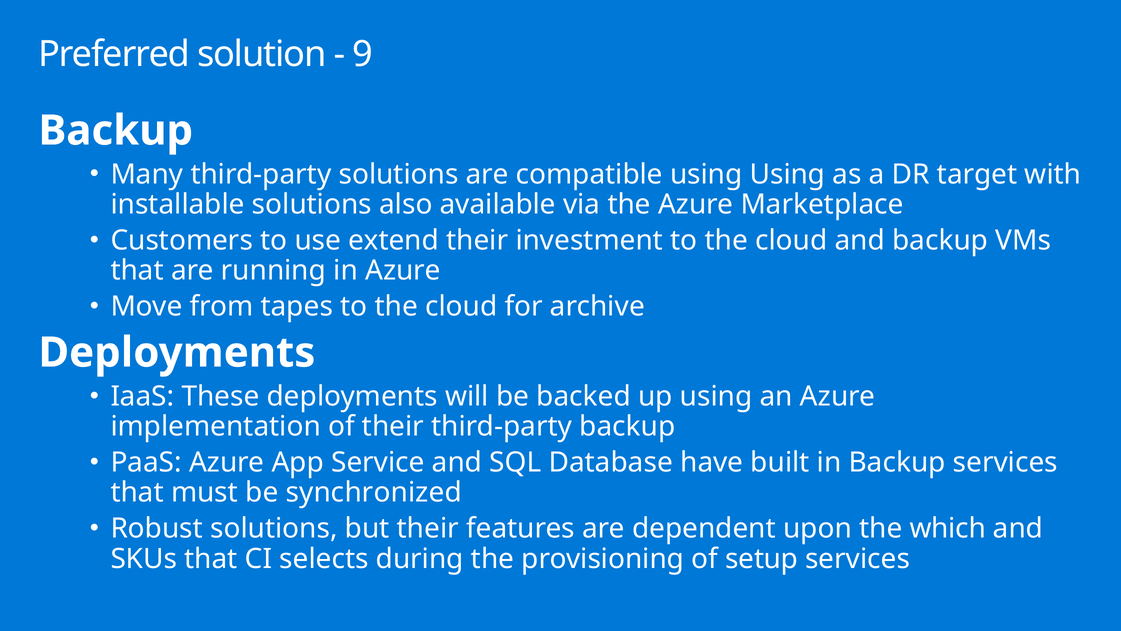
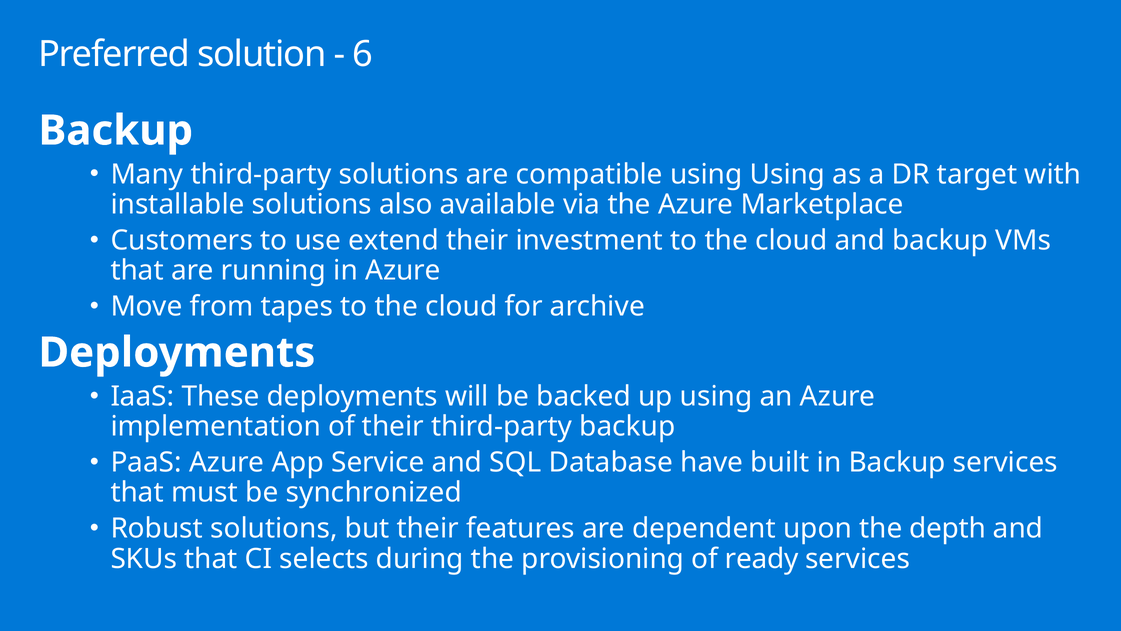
9: 9 -> 6
which: which -> depth
setup: setup -> ready
